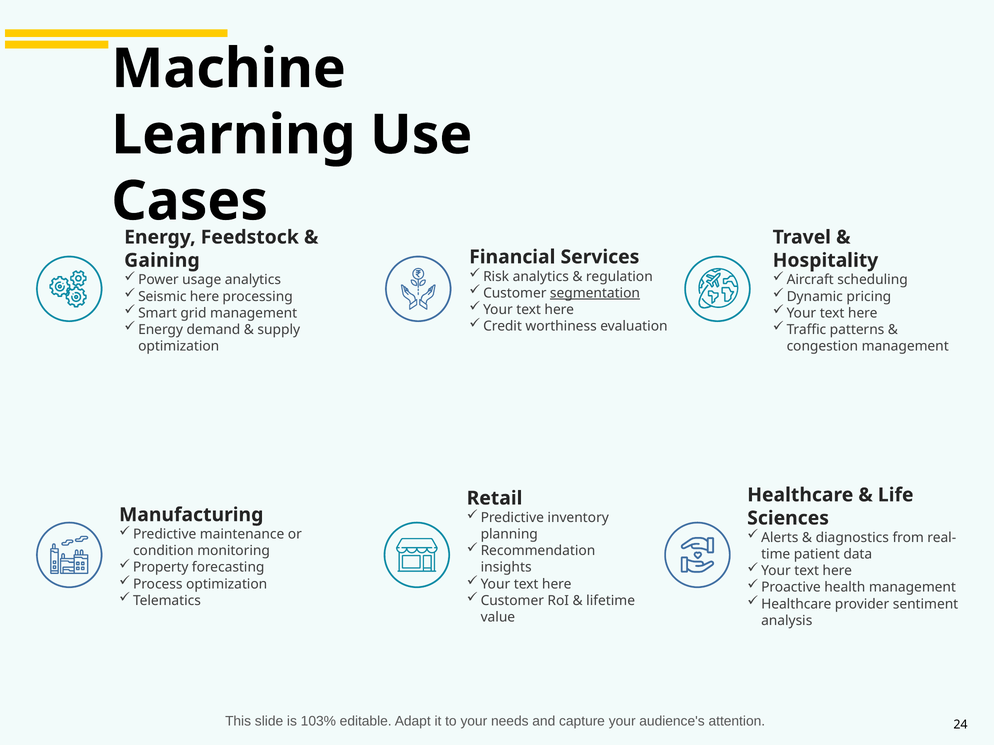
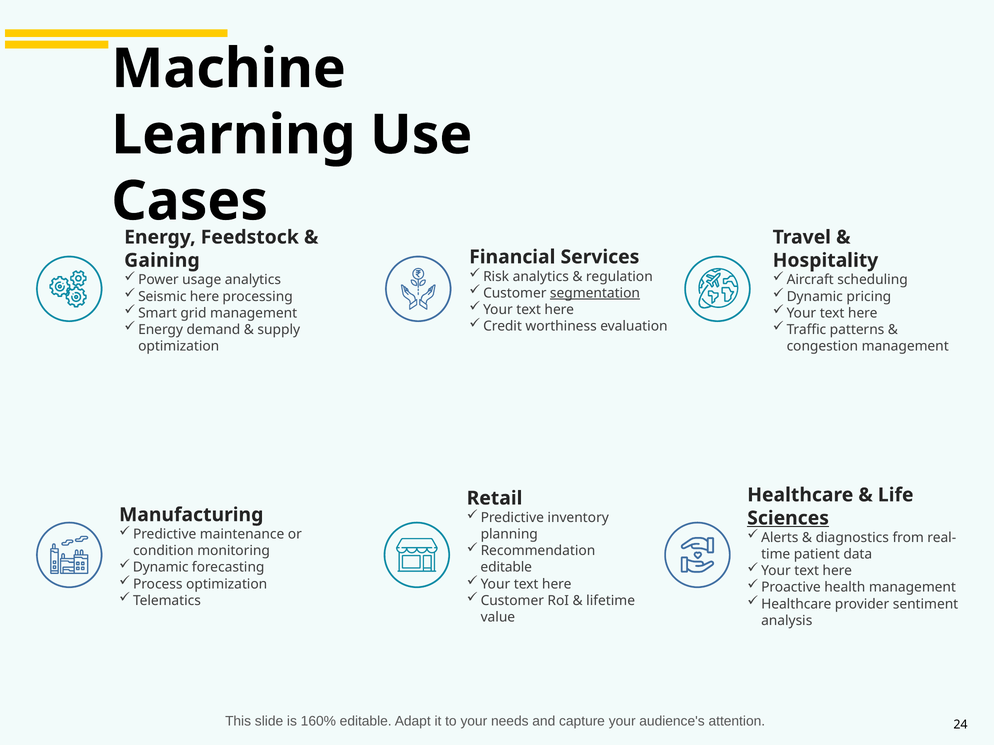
Sciences underline: none -> present
Property at (161, 568): Property -> Dynamic
insights at (506, 568): insights -> editable
103%: 103% -> 160%
